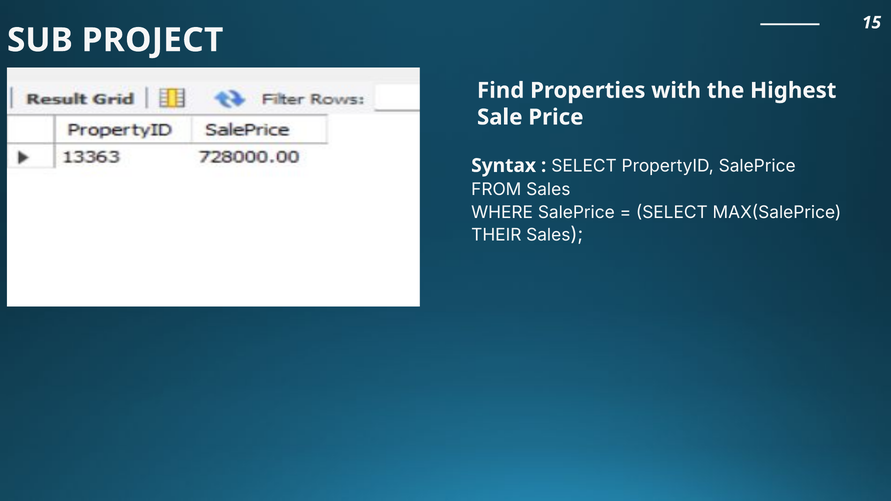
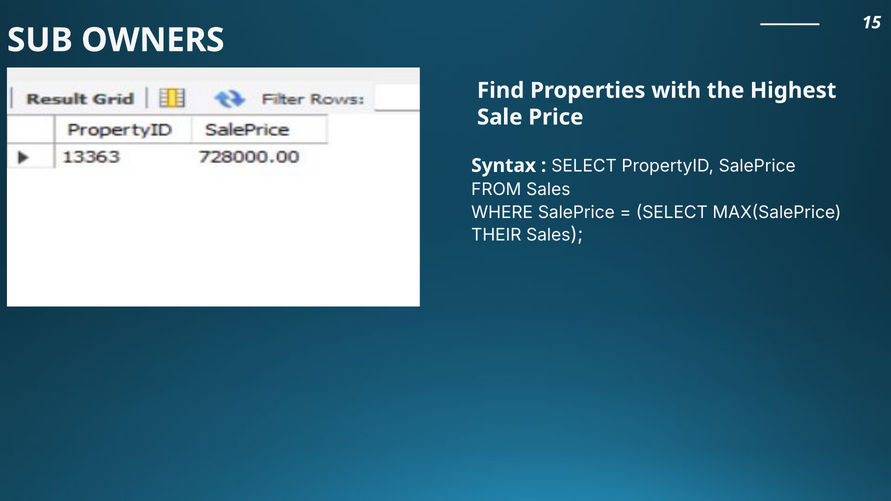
PROJECT: PROJECT -> OWNERS
